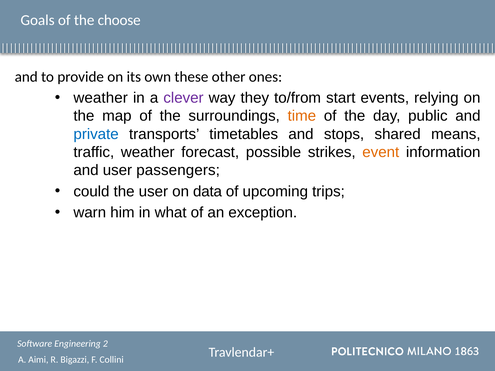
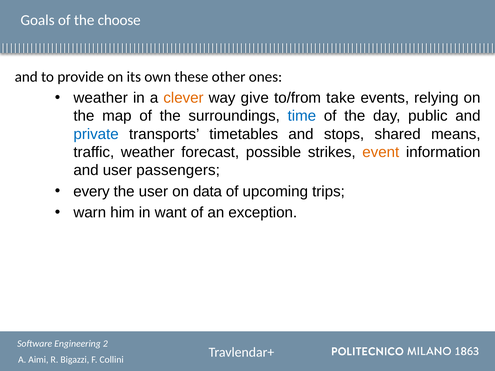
clever colour: purple -> orange
they: they -> give
start: start -> take
time colour: orange -> blue
could: could -> every
what: what -> want
